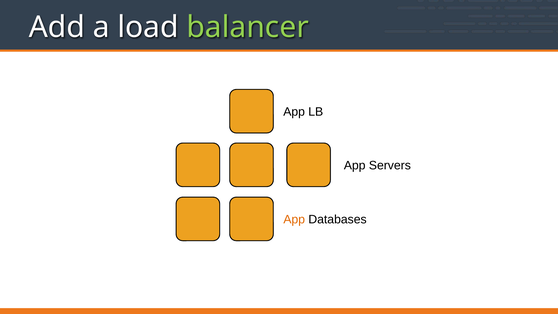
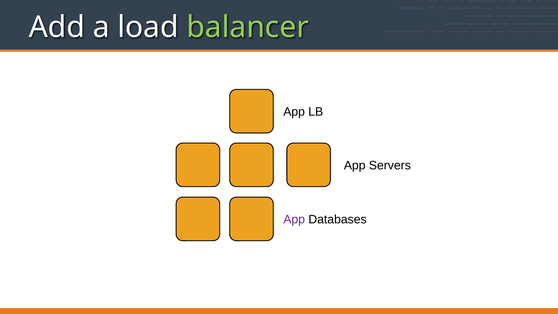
App at (294, 219) colour: orange -> purple
